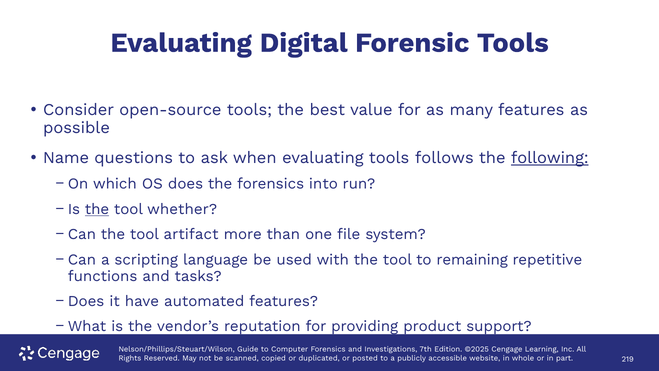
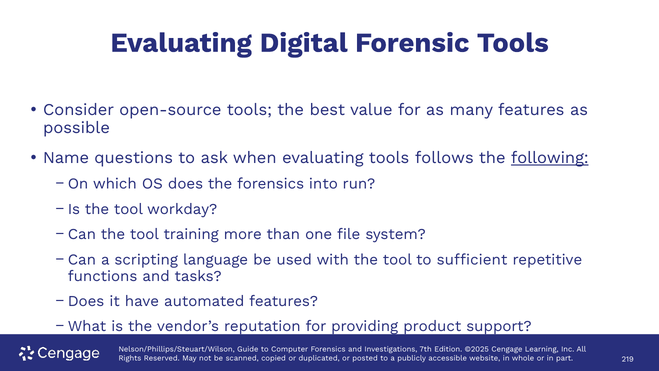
the at (97, 209) underline: present -> none
whether: whether -> workday
artifact: artifact -> training
remaining: remaining -> sufficient
